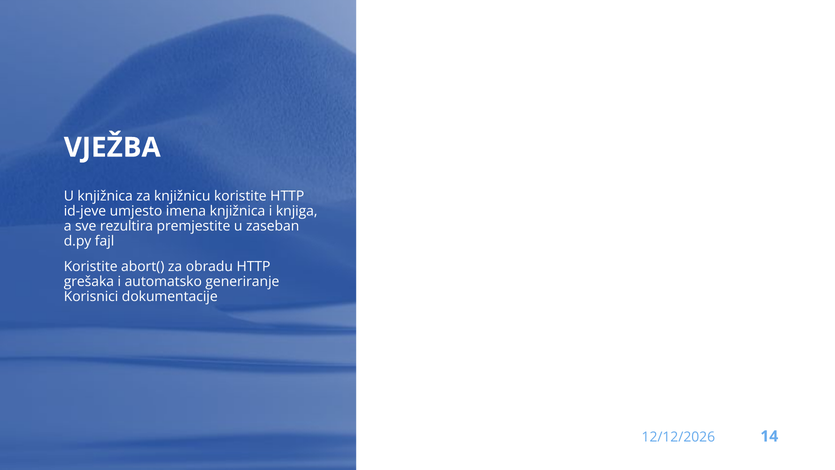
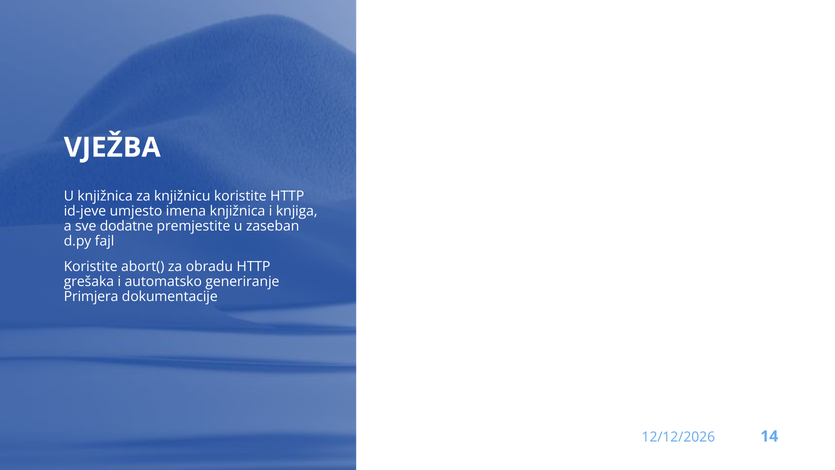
rezultira: rezultira -> dodatne
Korisnici: Korisnici -> Primjera
